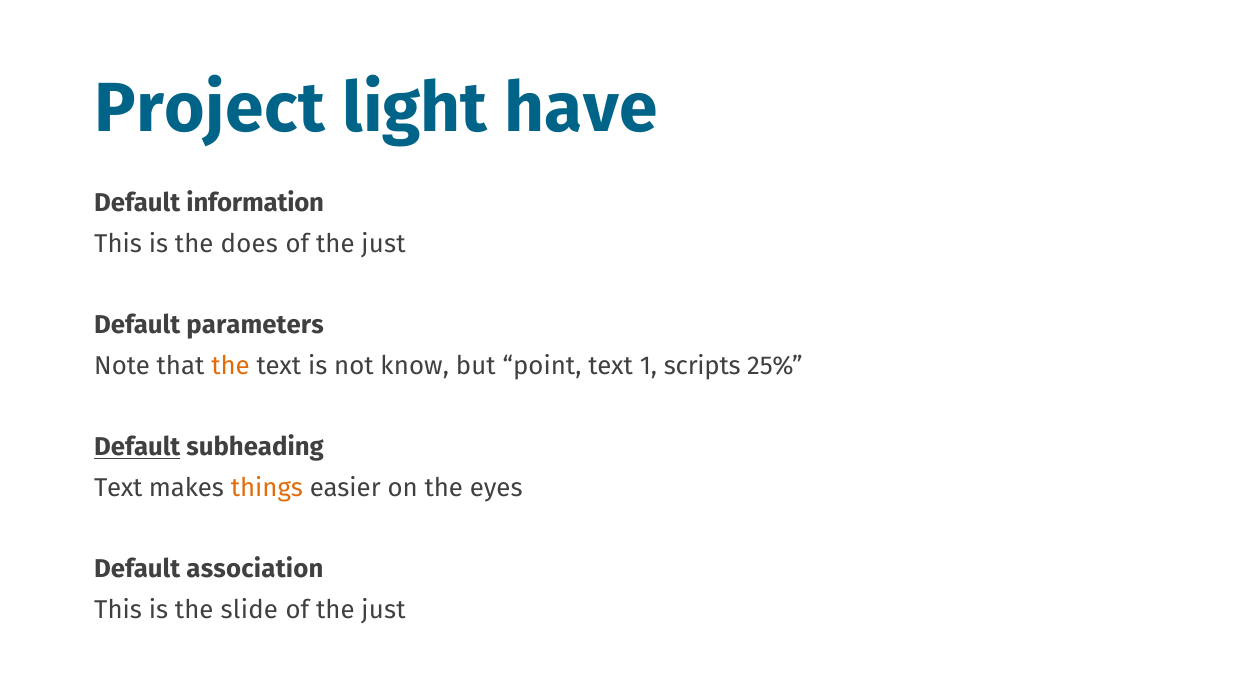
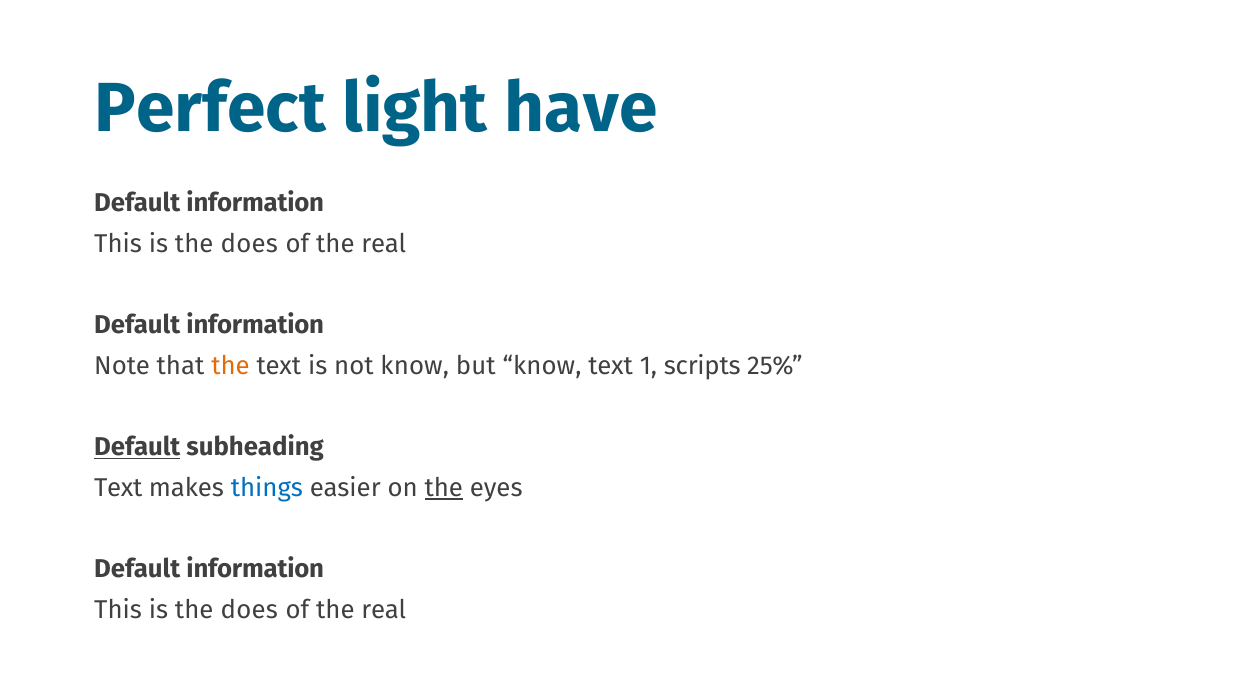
Project: Project -> Perfect
just at (384, 244): just -> real
parameters at (255, 326): parameters -> information
but point: point -> know
things colour: orange -> blue
the at (444, 488) underline: none -> present
association at (255, 570): association -> information
slide at (249, 610): slide -> does
just at (384, 610): just -> real
